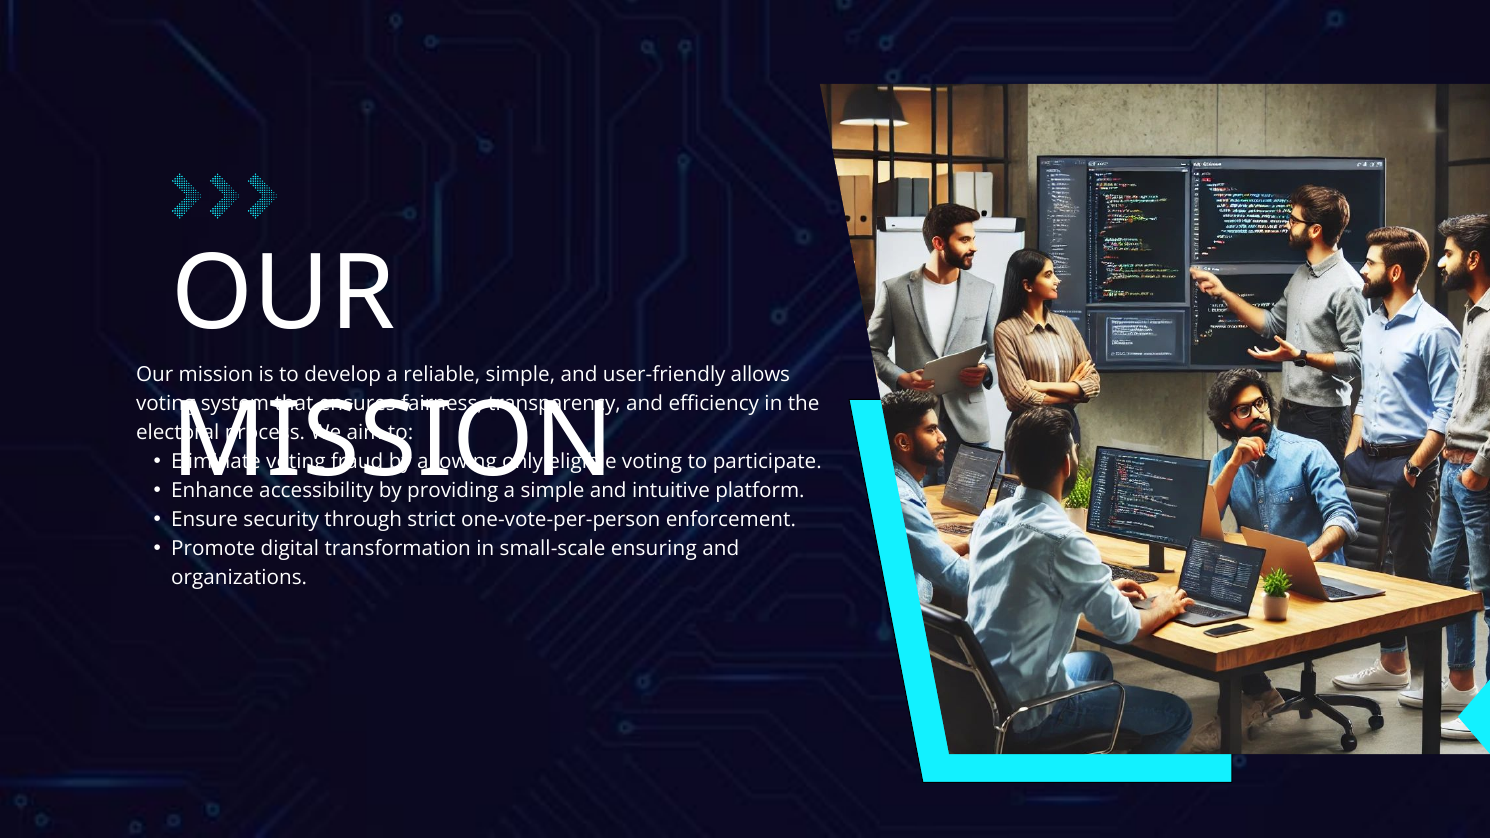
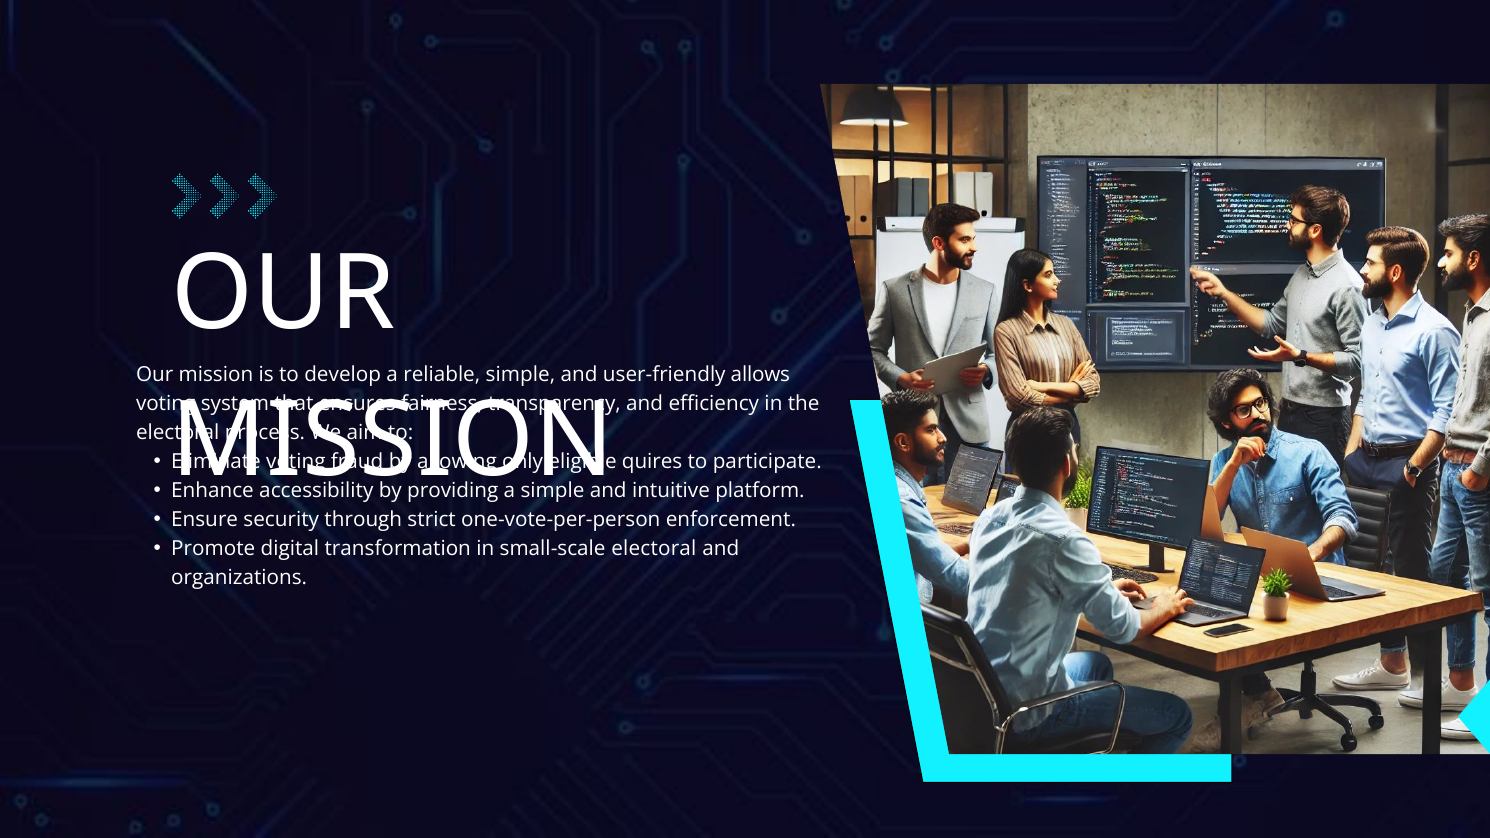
voting at (652, 462): voting -> quires
small-scale ensuring: ensuring -> electoral
